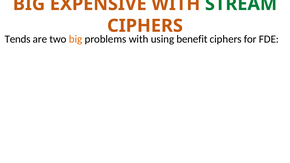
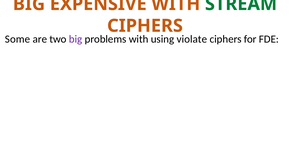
Tends: Tends -> Some
big at (76, 39) colour: orange -> purple
benefit: benefit -> violate
